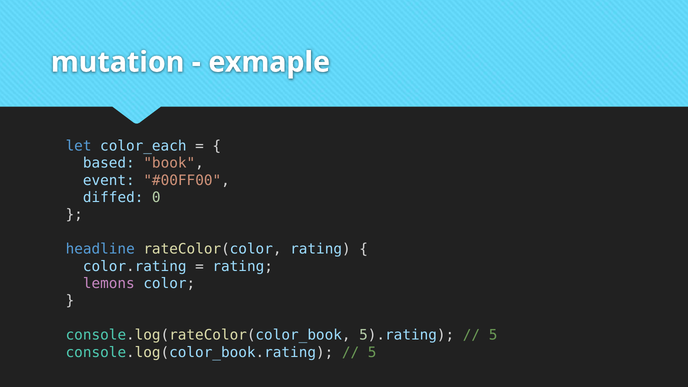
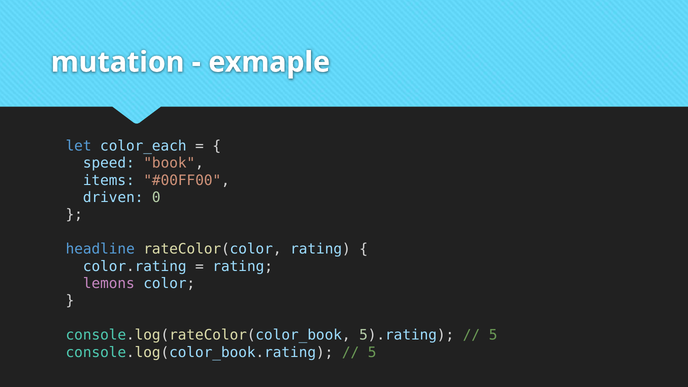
based: based -> speed
event: event -> items
diffed: diffed -> driven
